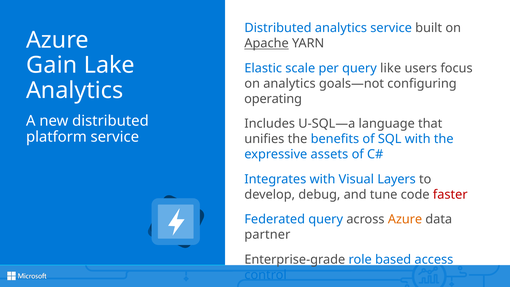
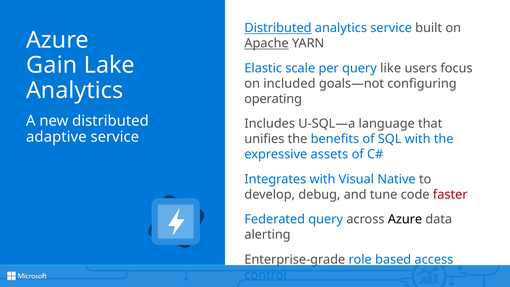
Distributed at (278, 28) underline: none -> present
on analytics: analytics -> included
platform: platform -> adaptive
Layers: Layers -> Native
Azure at (405, 219) colour: orange -> black
partner: partner -> alerting
